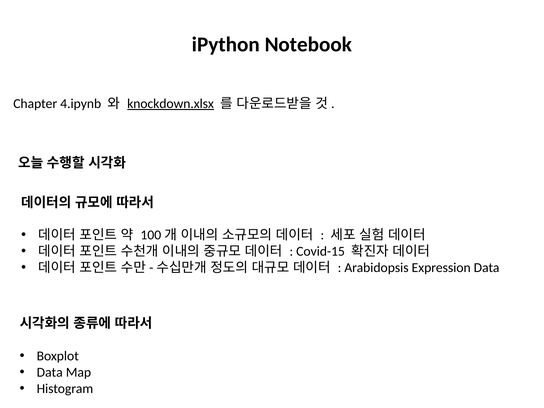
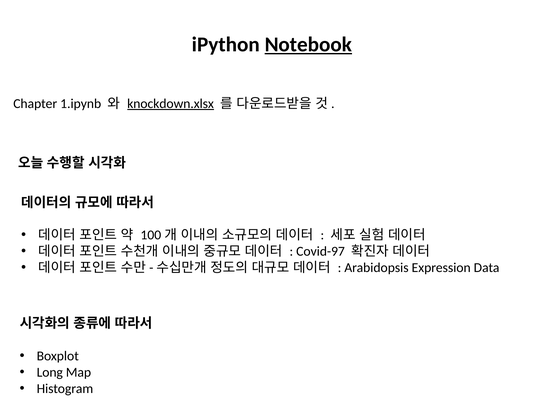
Notebook underline: none -> present
4.ipynb: 4.ipynb -> 1.ipynb
Covid-15: Covid-15 -> Covid-97
Data at (50, 372): Data -> Long
